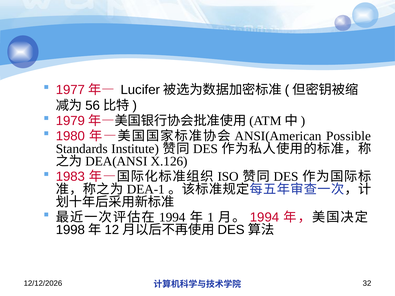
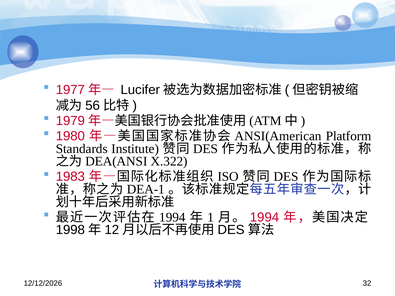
Possible: Possible -> Platform
X.126: X.126 -> X.322
